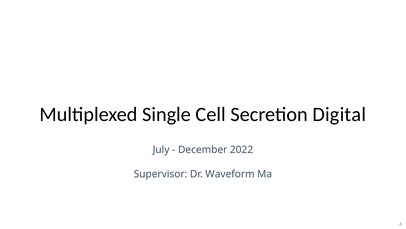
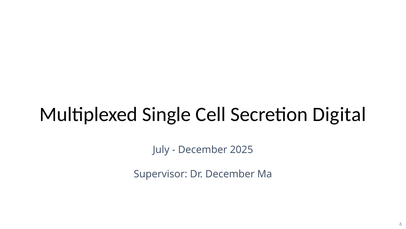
2022: 2022 -> 2025
Dr Waveform: Waveform -> December
